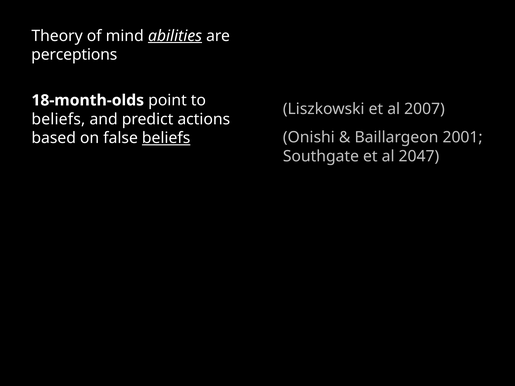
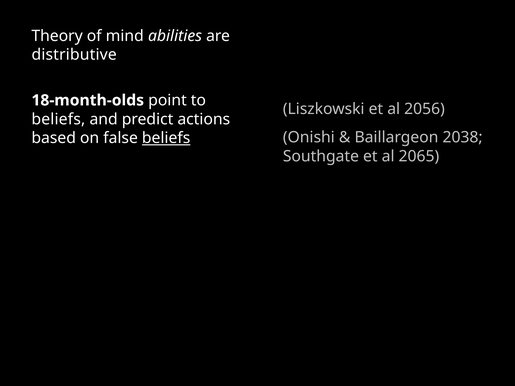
abilities underline: present -> none
perceptions: perceptions -> distributive
2007: 2007 -> 2056
2001: 2001 -> 2038
2047: 2047 -> 2065
